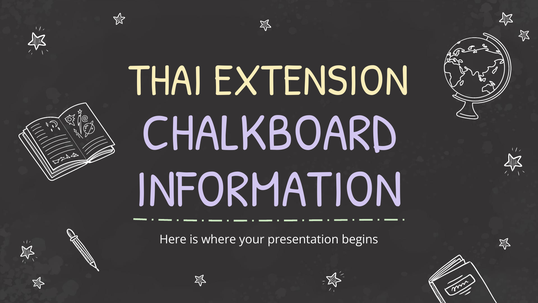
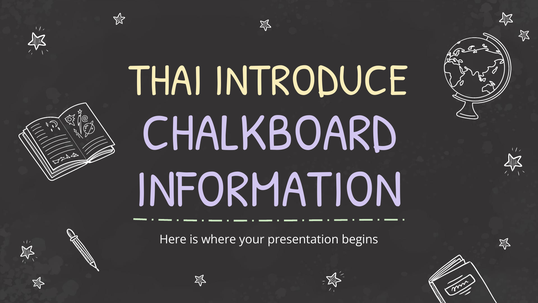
EXTENSION: EXTENSION -> INTRODUCE
